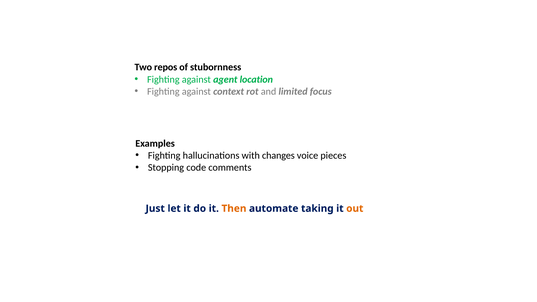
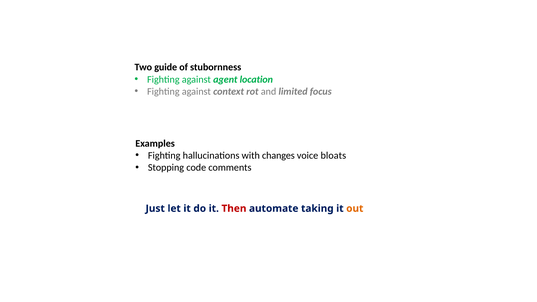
repos: repos -> guide
pieces: pieces -> bloats
Then colour: orange -> red
